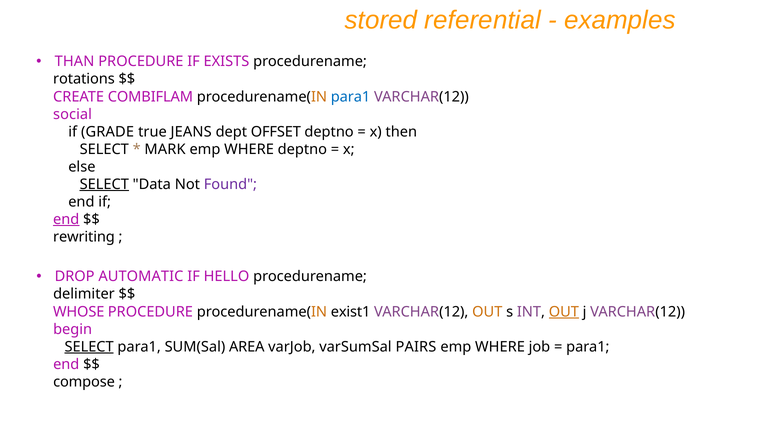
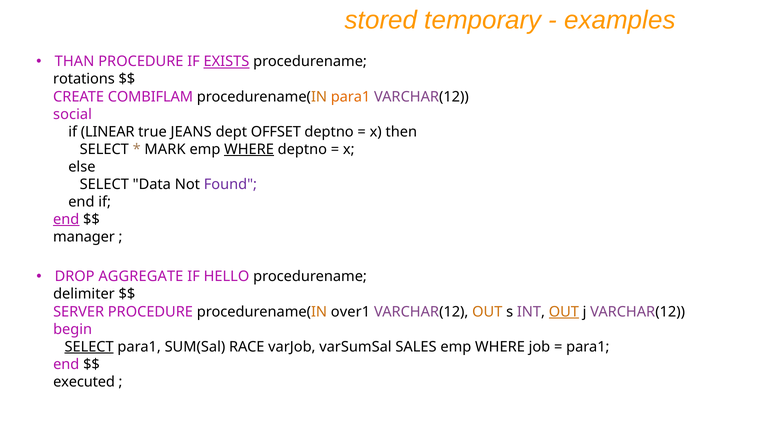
referential: referential -> temporary
EXISTS underline: none -> present
para1 at (351, 97) colour: blue -> orange
GRADE: GRADE -> LINEAR
WHERE at (249, 149) underline: none -> present
SELECT at (104, 184) underline: present -> none
rewriting: rewriting -> manager
AUTOMATIC: AUTOMATIC -> AGGREGATE
WHOSE: WHOSE -> SERVER
exist1: exist1 -> over1
AREA: AREA -> RACE
PAIRS: PAIRS -> SALES
compose: compose -> executed
